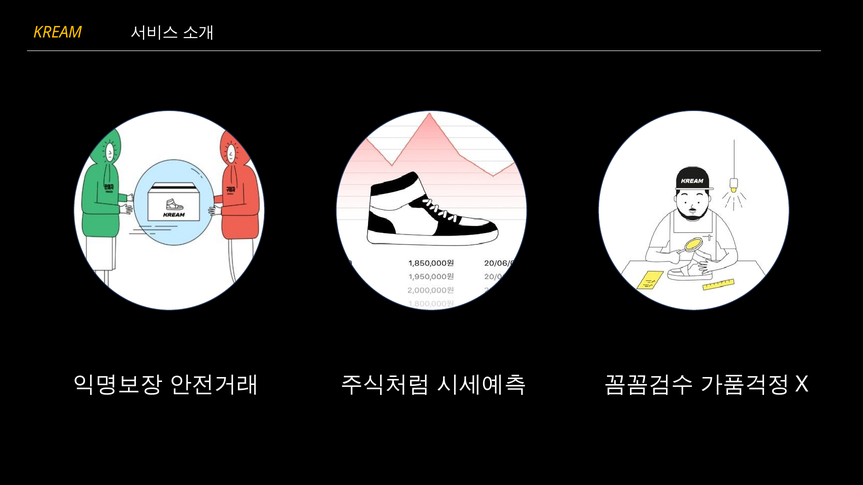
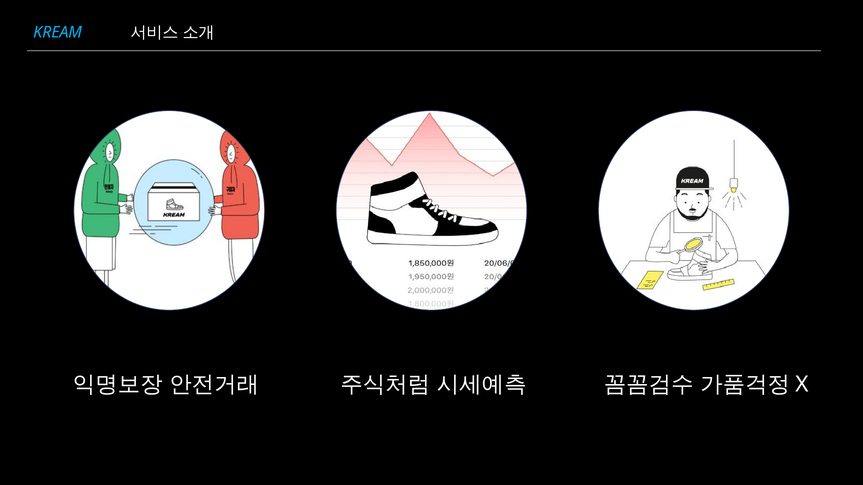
KREAM colour: yellow -> light blue
